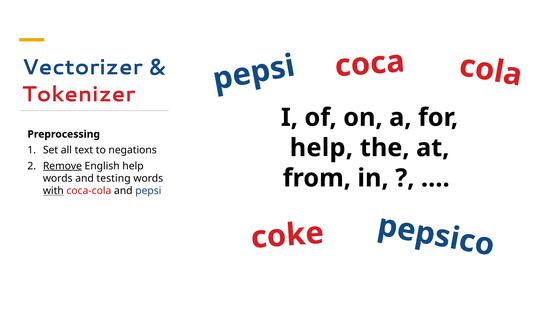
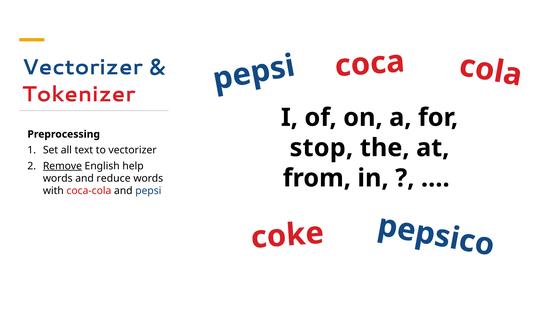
help at (321, 148): help -> stop
to negations: negations -> vectorizer
testing: testing -> reduce
with underline: present -> none
